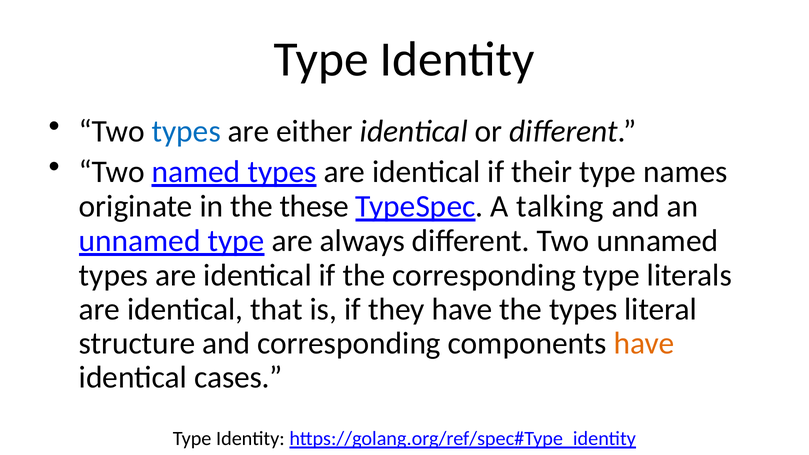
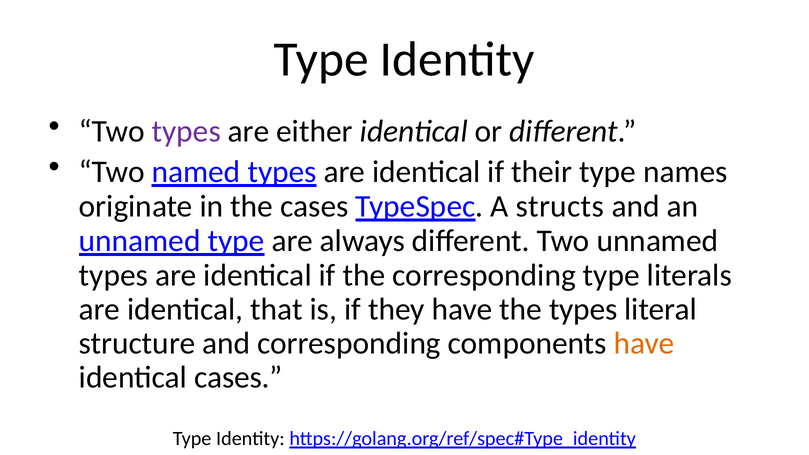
types at (186, 131) colour: blue -> purple
the these: these -> cases
talking: talking -> structs
